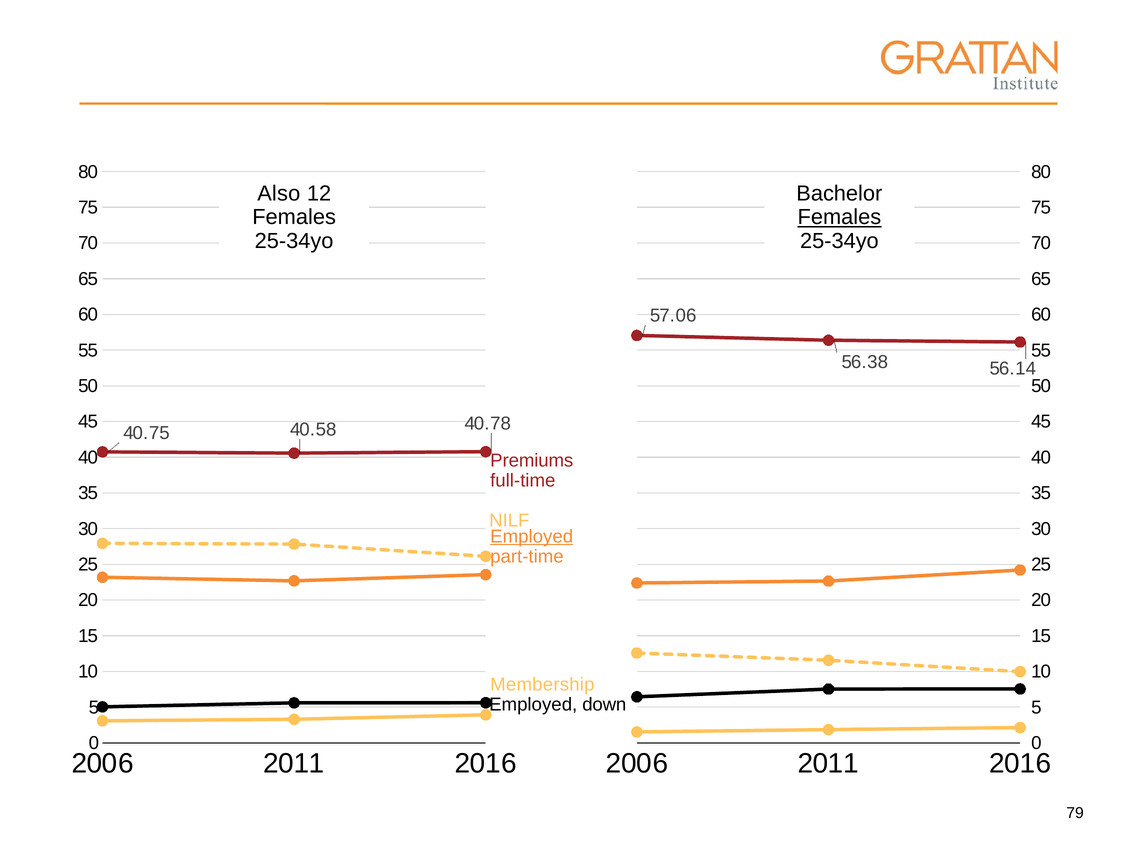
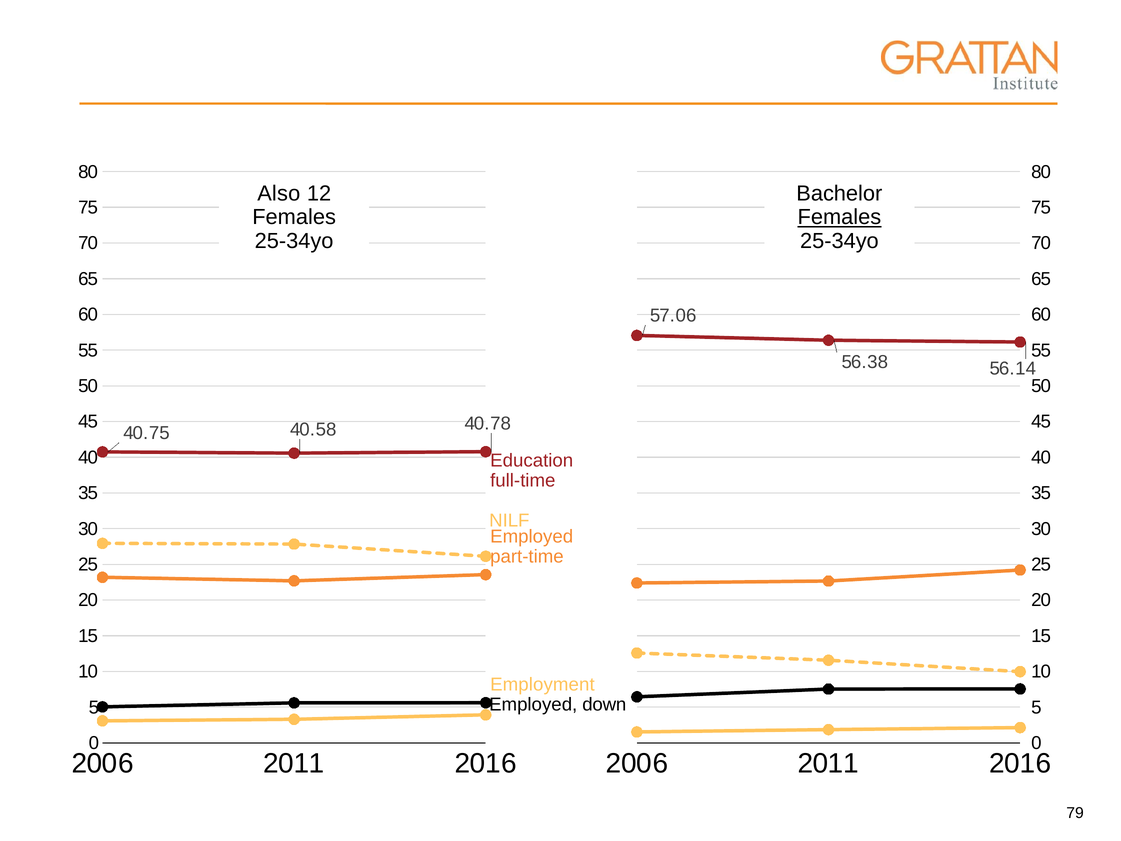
Premiums: Premiums -> Education
Employed at (532, 536) underline: present -> none
Membership: Membership -> Employment
